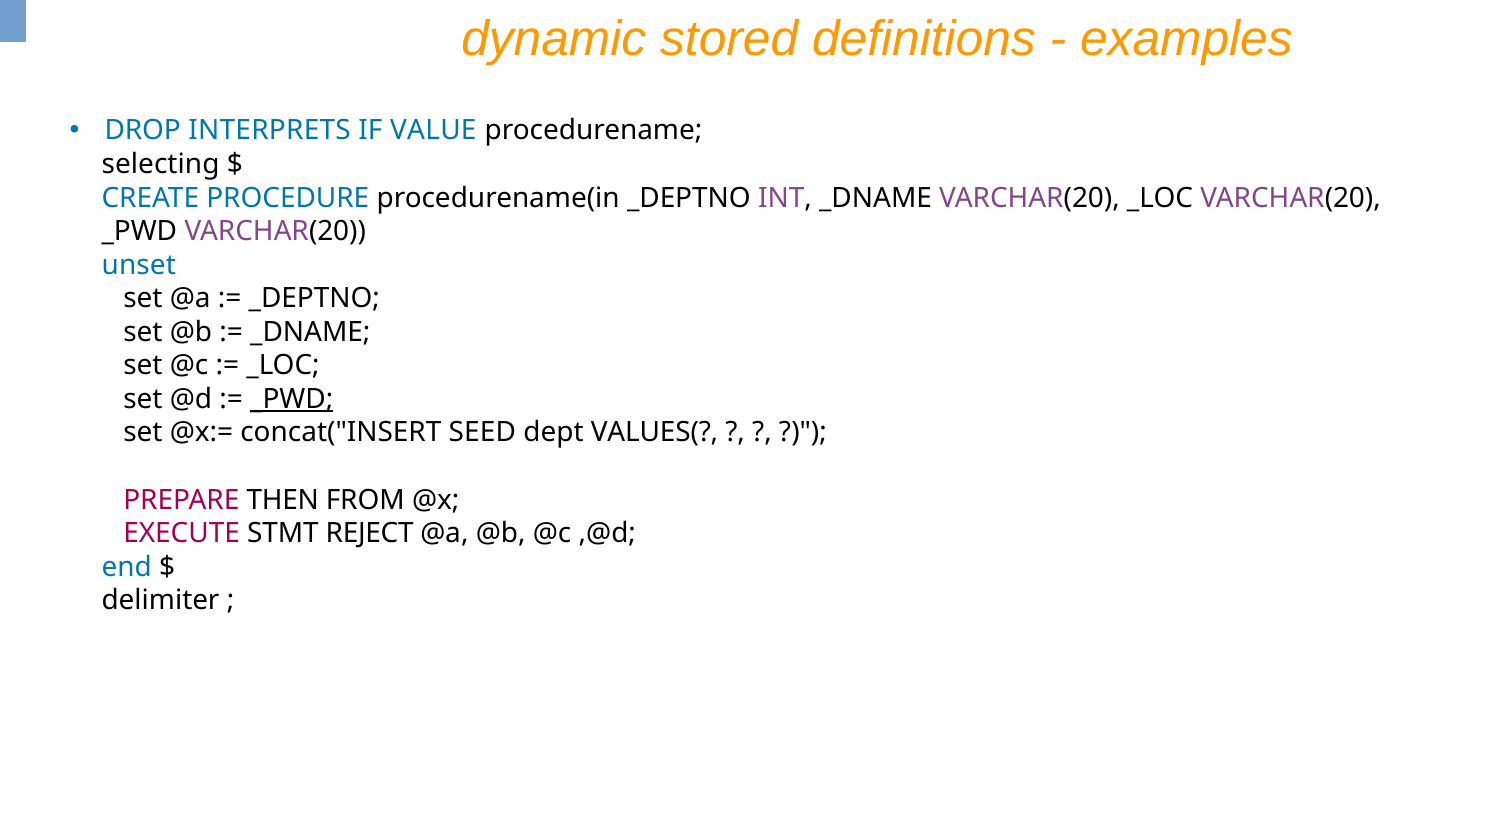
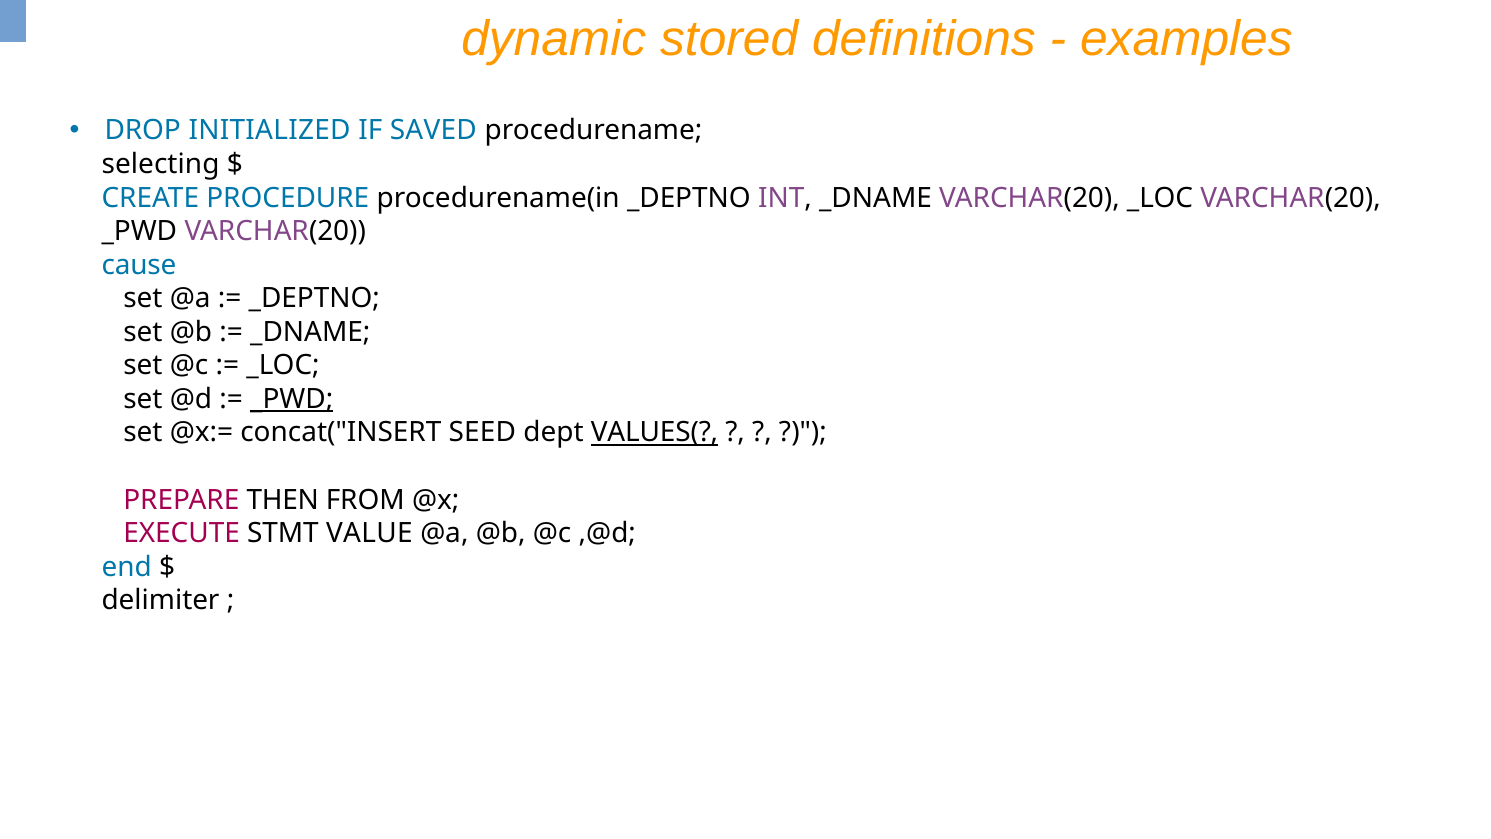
INTERPRETS: INTERPRETS -> INITIALIZED
VALUE: VALUE -> SAVED
unset: unset -> cause
VALUES( underline: none -> present
REJECT: REJECT -> VALUE
